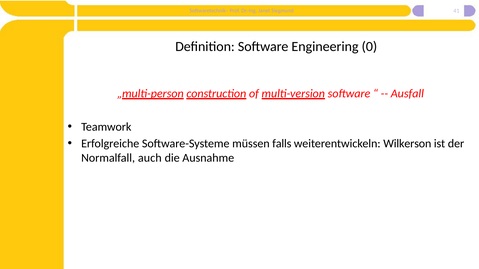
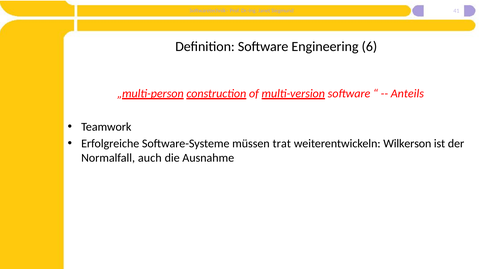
0: 0 -> 6
Ausfall: Ausfall -> Anteils
falls: falls -> trat
